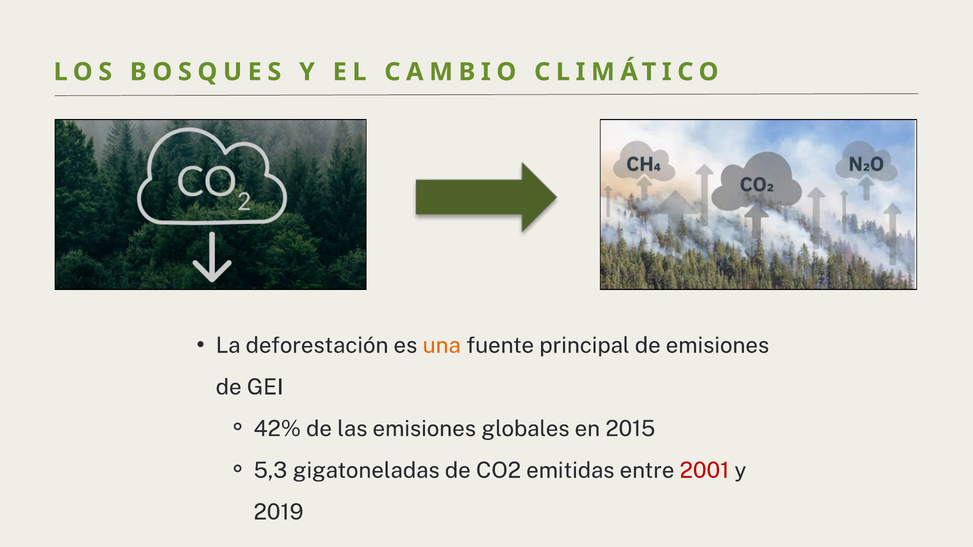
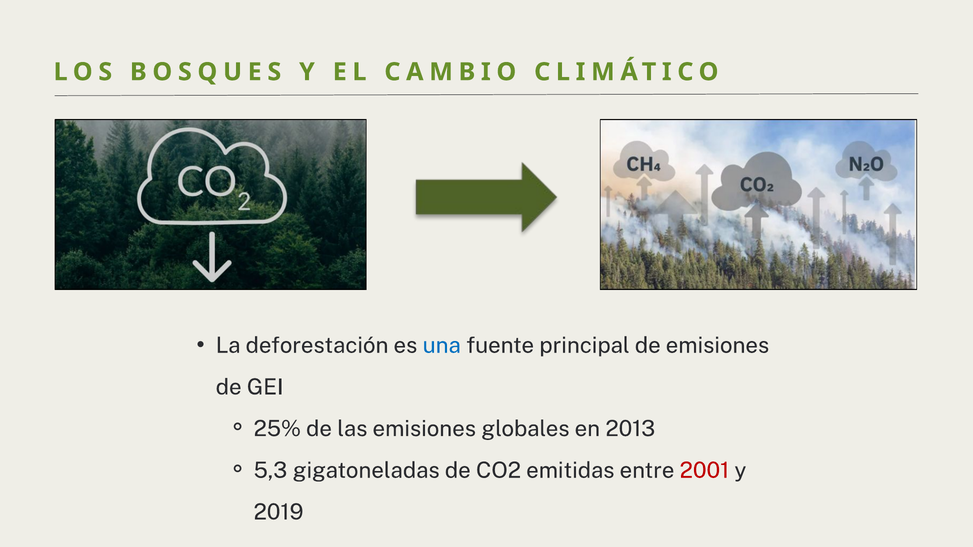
una colour: orange -> blue
42%: 42% -> 25%
2015: 2015 -> 2013
